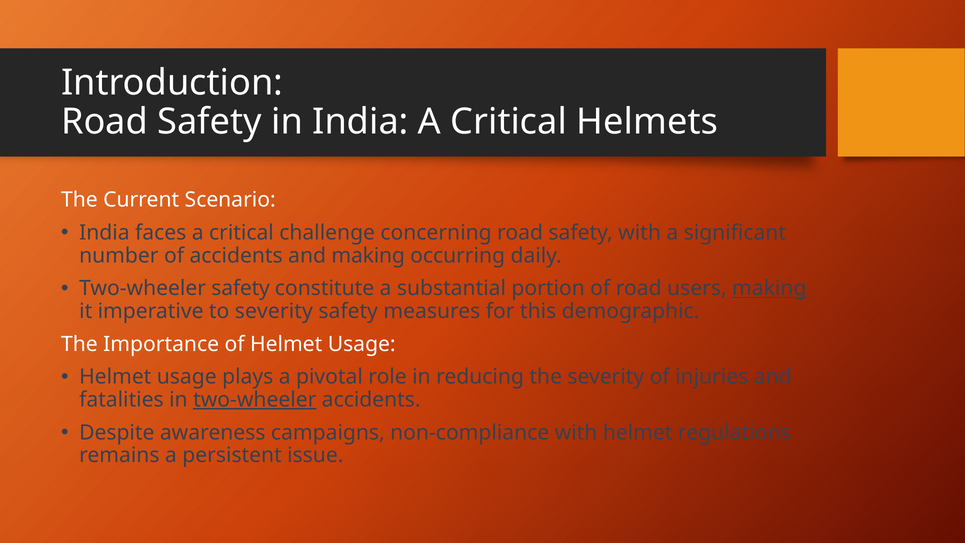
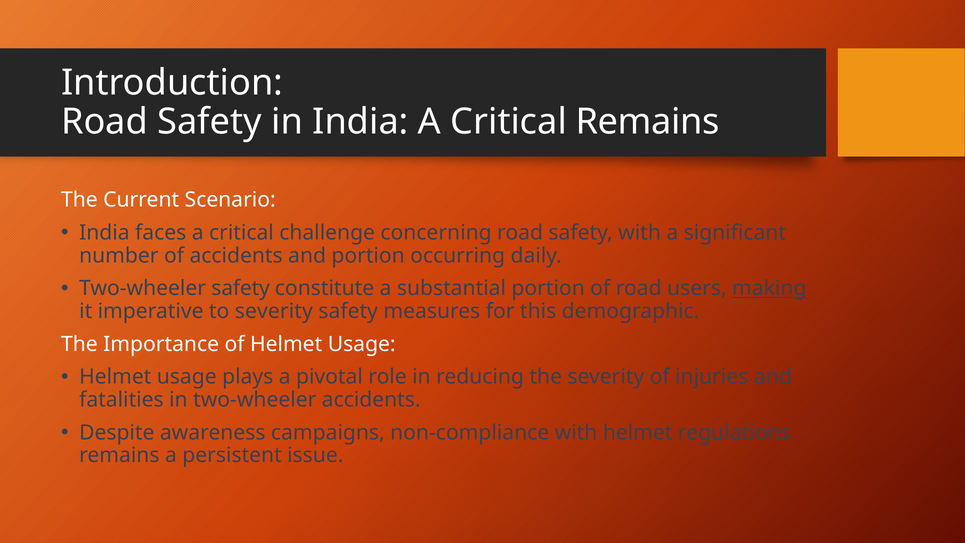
Critical Helmets: Helmets -> Remains
and making: making -> portion
two-wheeler at (255, 400) underline: present -> none
